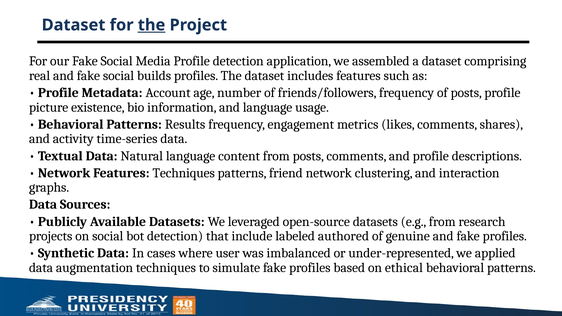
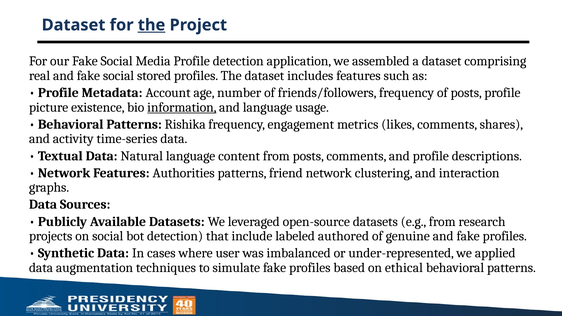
builds: builds -> stored
information underline: none -> present
Results: Results -> Rishika
Features Techniques: Techniques -> Authorities
